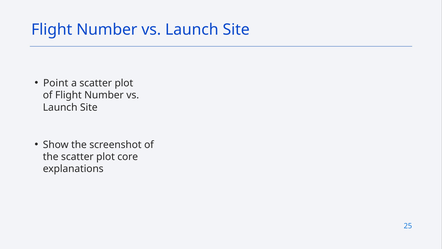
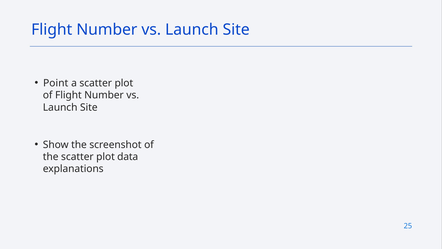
core: core -> data
